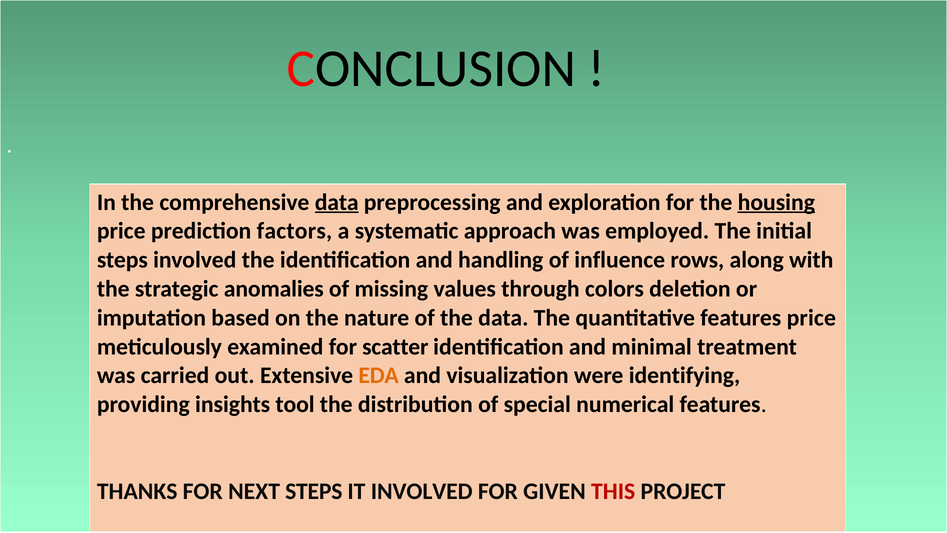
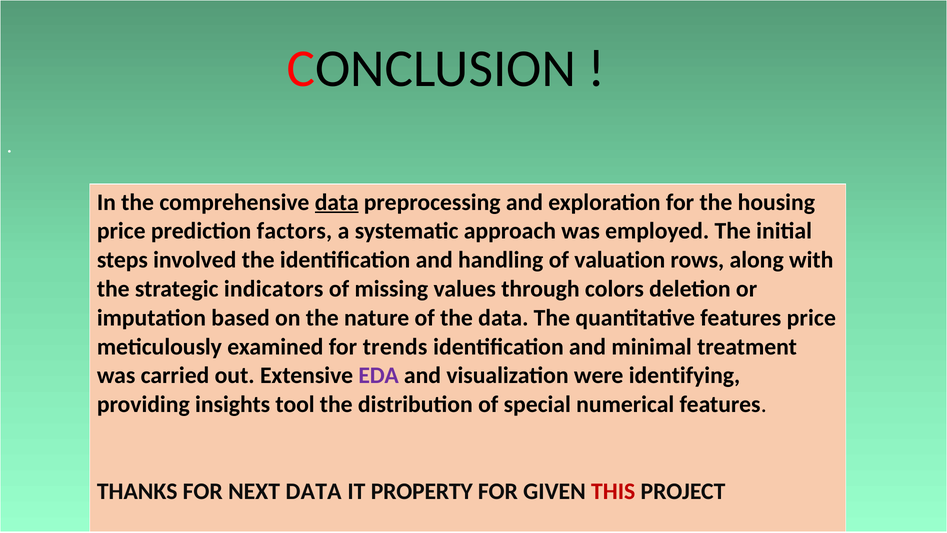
housing underline: present -> none
influence: influence -> valuation
anomalies: anomalies -> indicators
scatter: scatter -> trends
EDA colour: orange -> purple
NEXT STEPS: STEPS -> DATA
IT INVOLVED: INVOLVED -> PROPERTY
